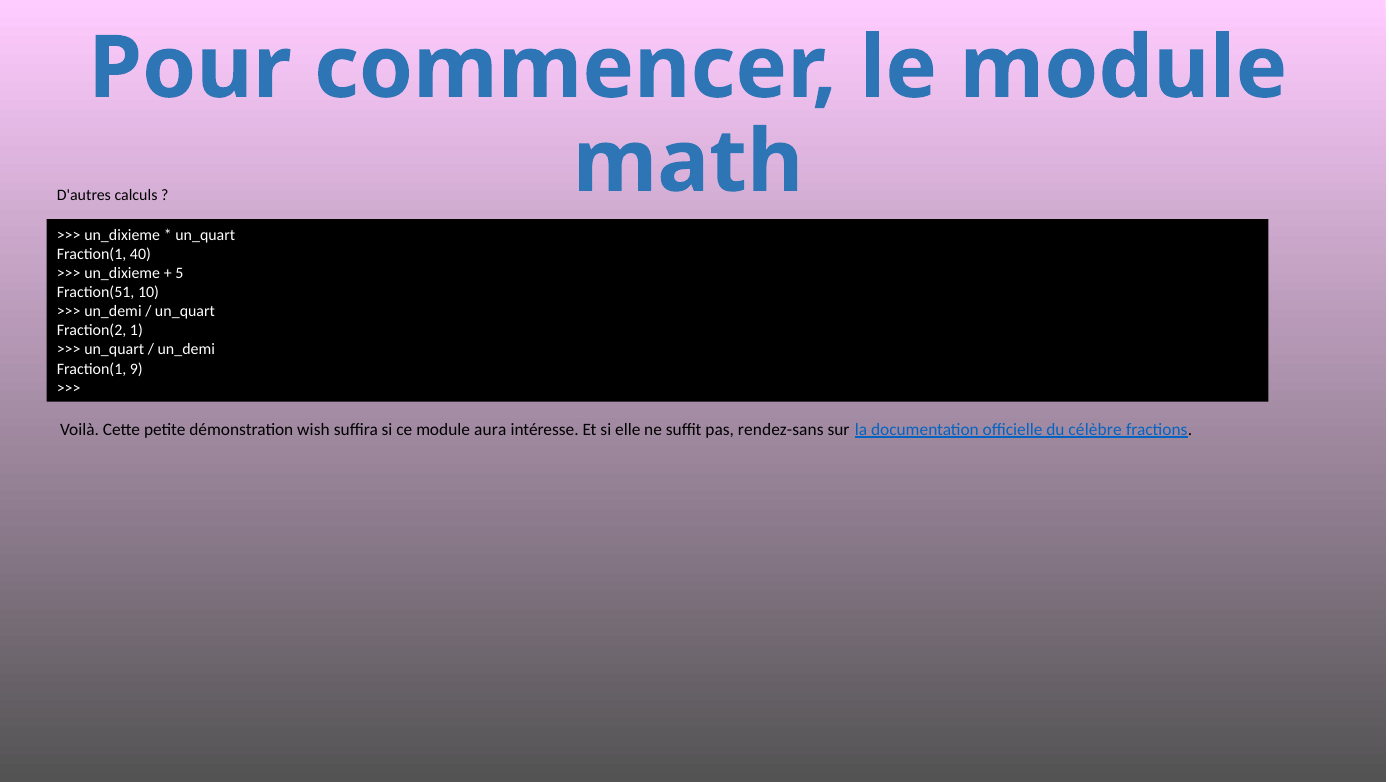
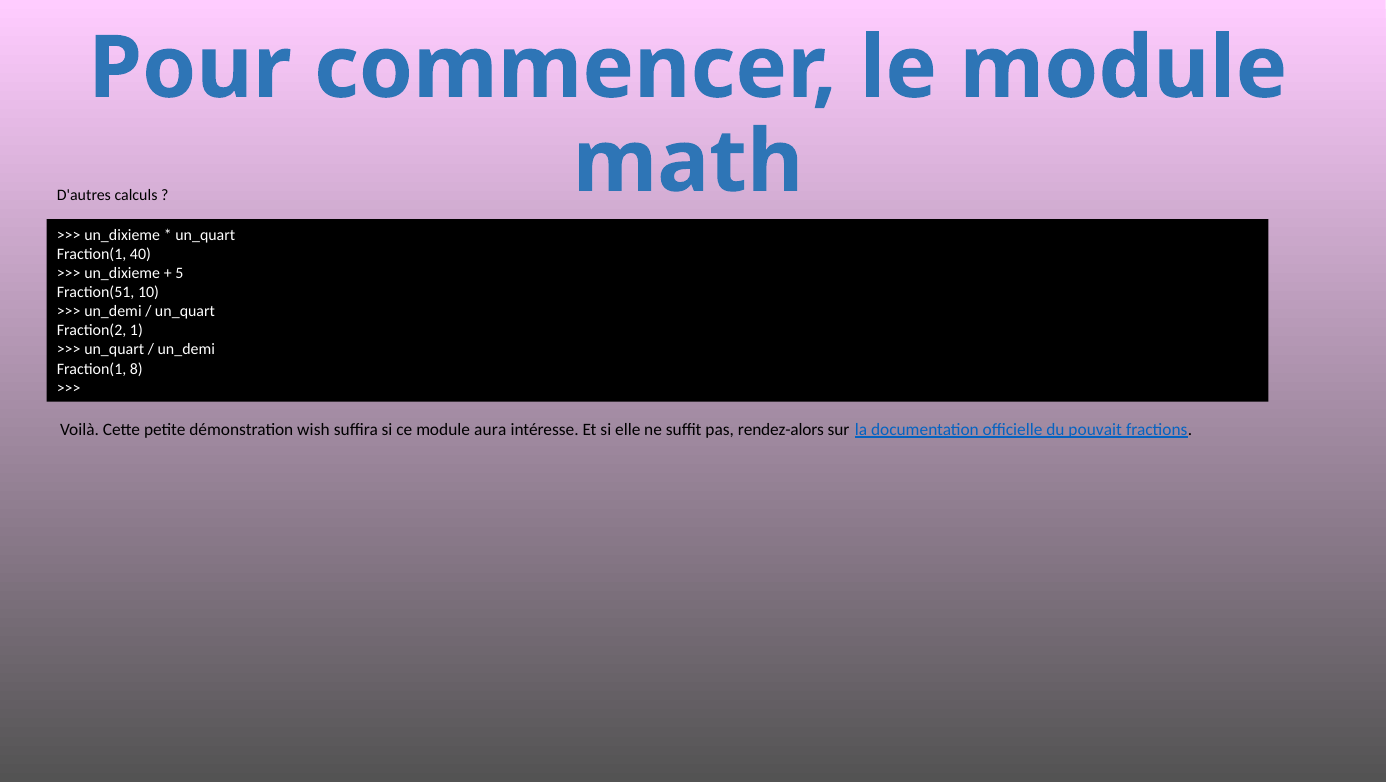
9: 9 -> 8
rendez-sans: rendez-sans -> rendez-alors
célèbre: célèbre -> pouvait
